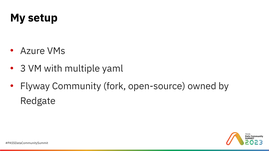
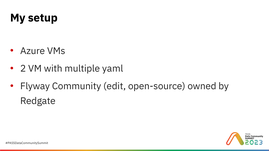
3: 3 -> 2
fork: fork -> edit
